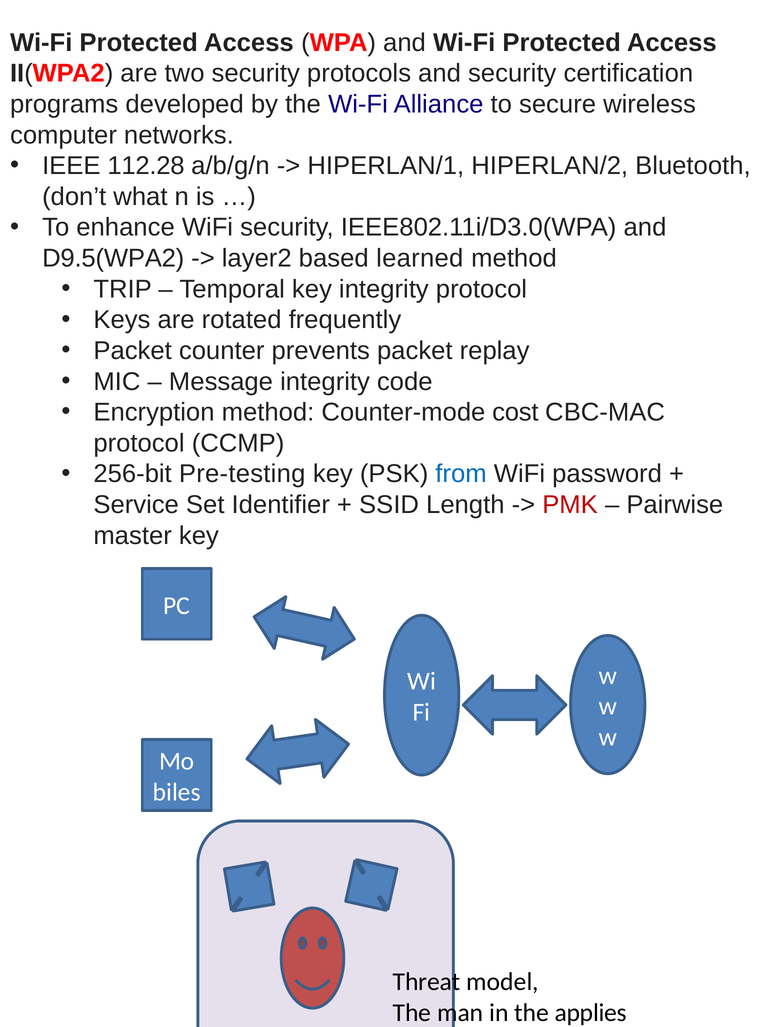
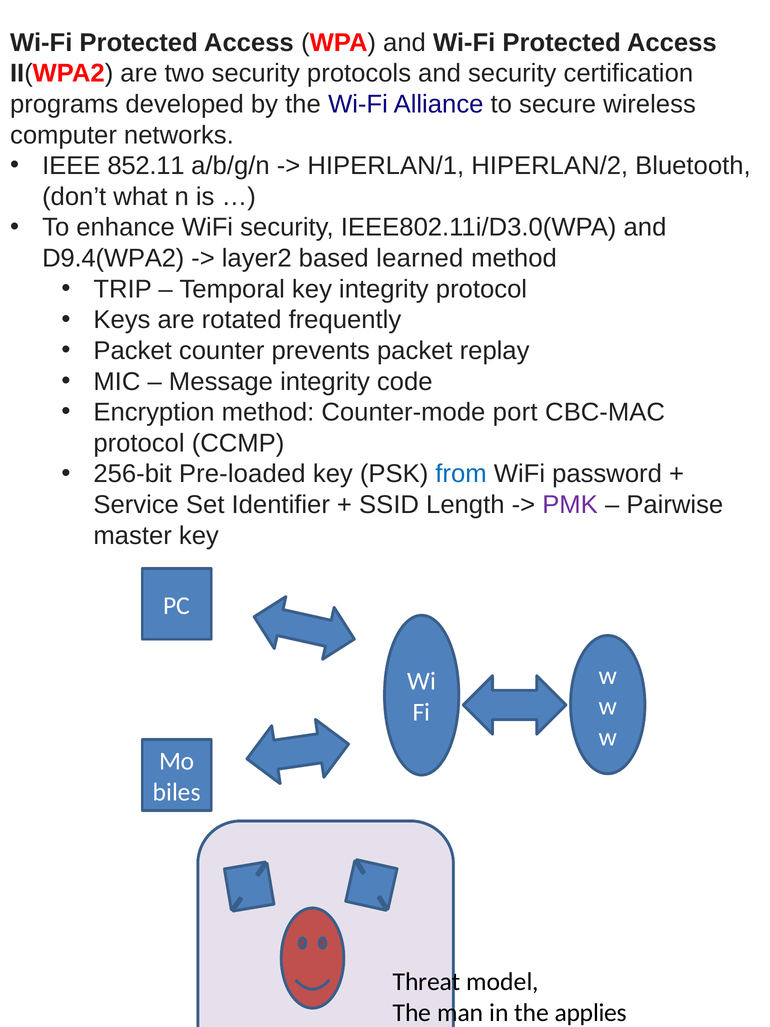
112.28: 112.28 -> 852.11
D9.5(WPA2: D9.5(WPA2 -> D9.4(WPA2
cost: cost -> port
Pre-testing: Pre-testing -> Pre-loaded
PMK colour: red -> purple
